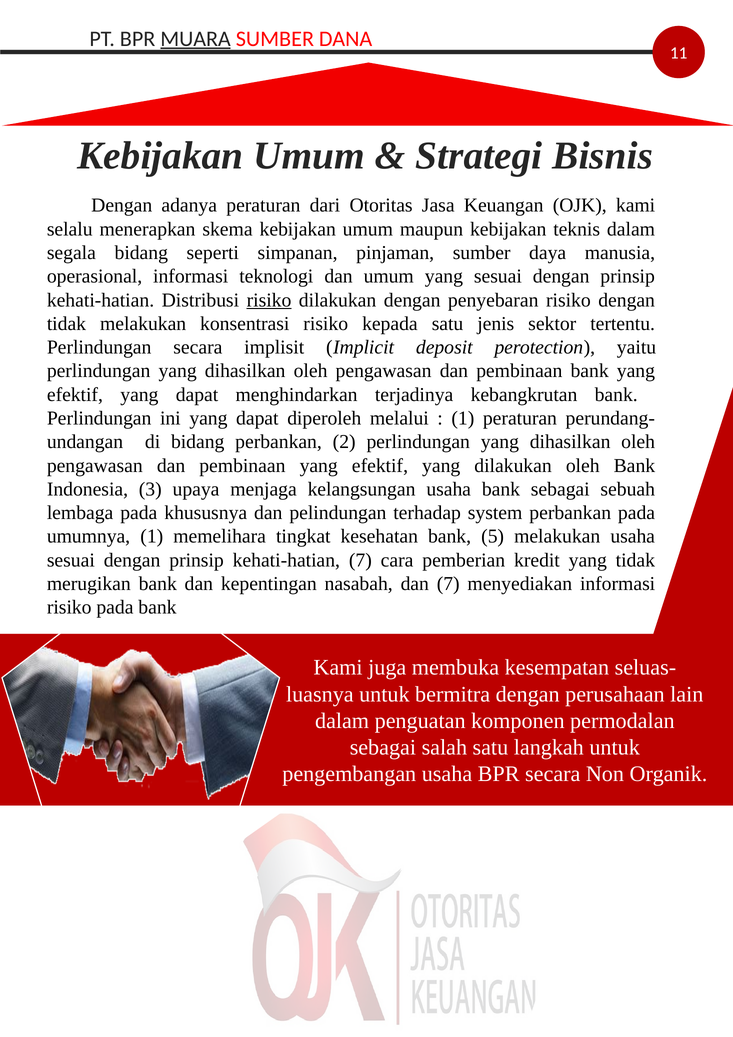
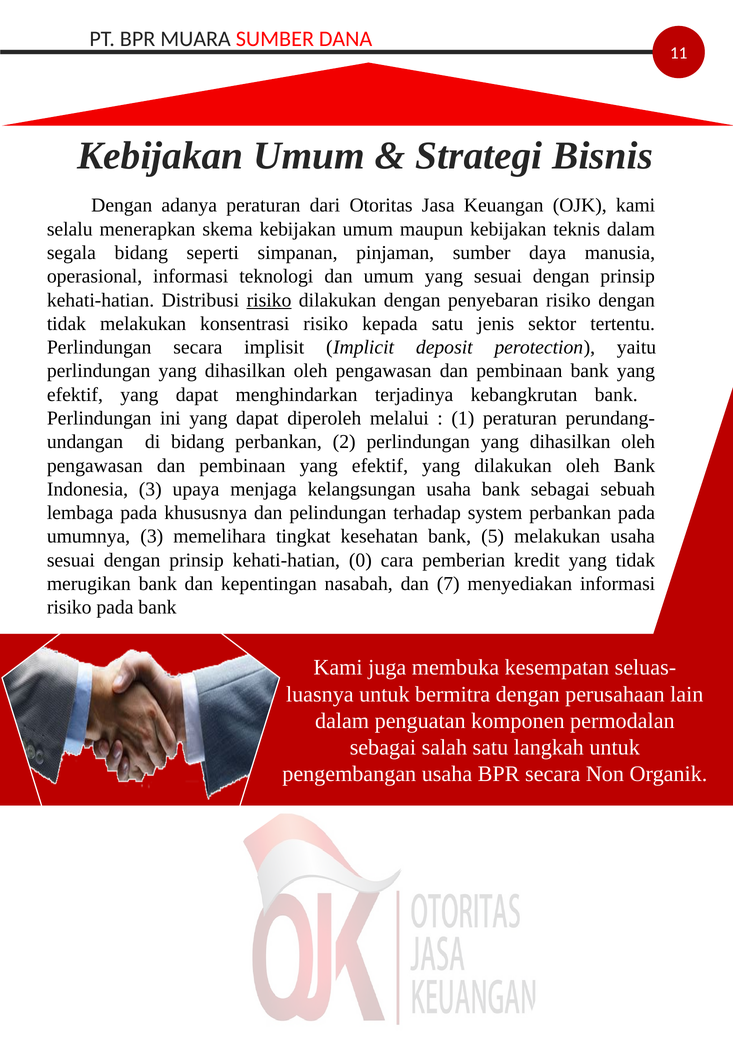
MUARA underline: present -> none
umumnya 1: 1 -> 3
kehati-hatian 7: 7 -> 0
